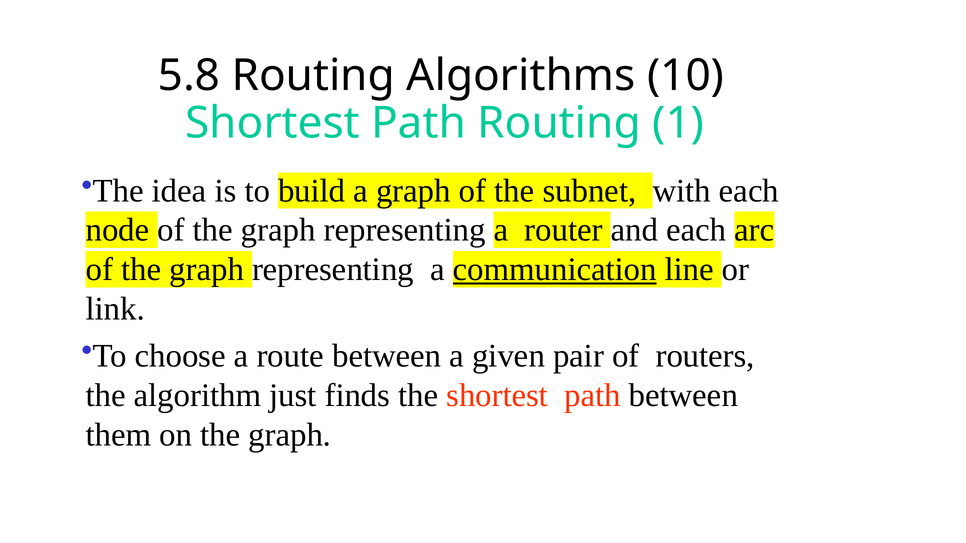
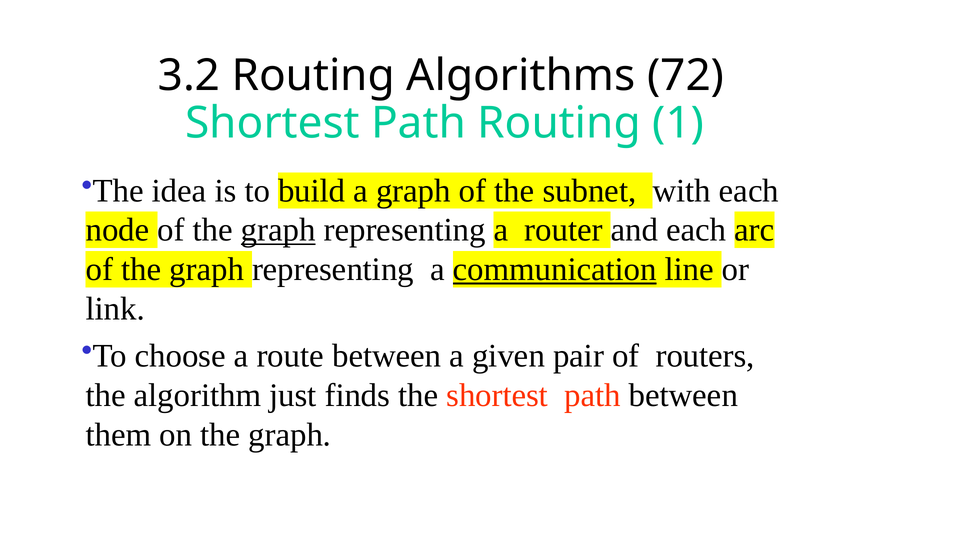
5.8: 5.8 -> 3.2
10: 10 -> 72
graph at (278, 230) underline: none -> present
